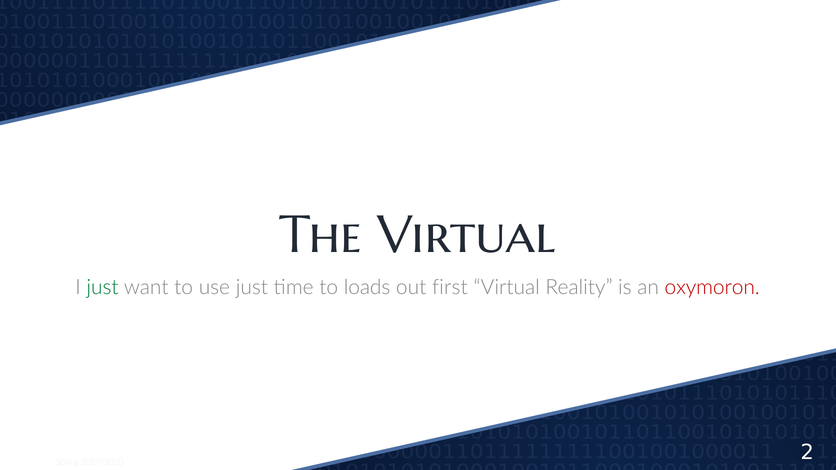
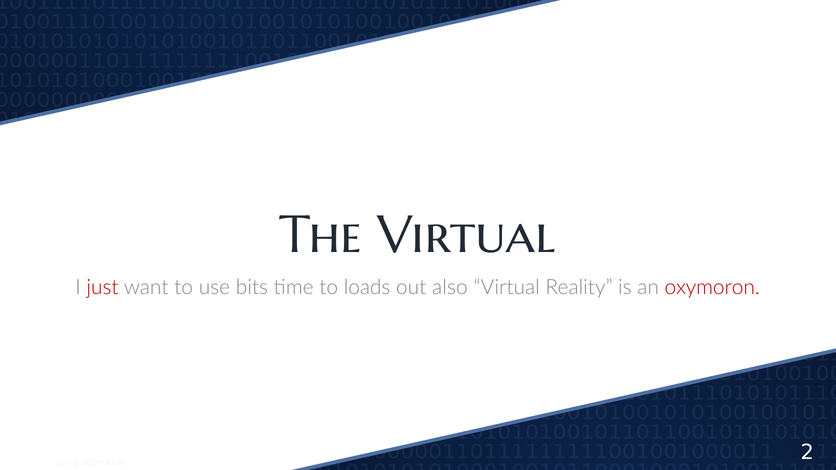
just at (103, 287) colour: green -> red
use just: just -> bits
first: first -> also
